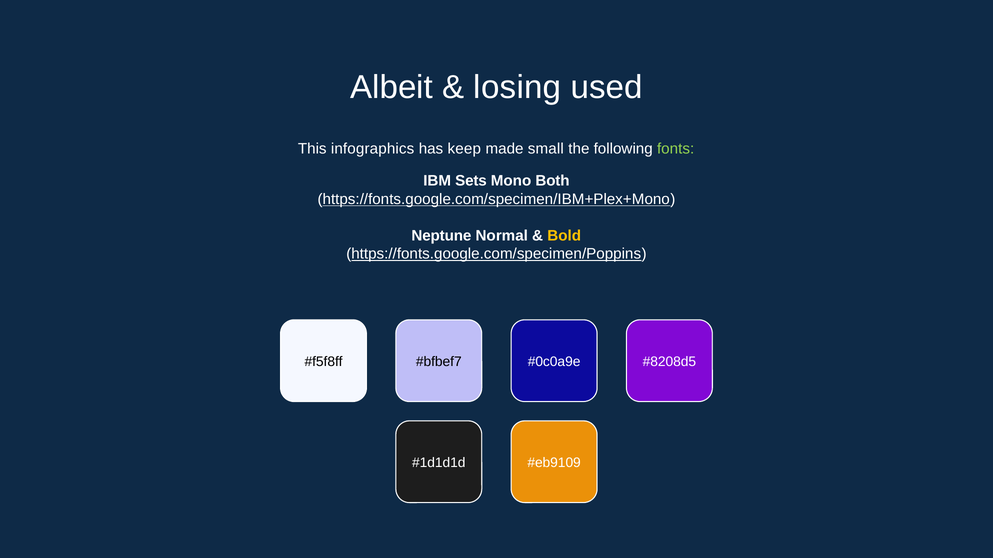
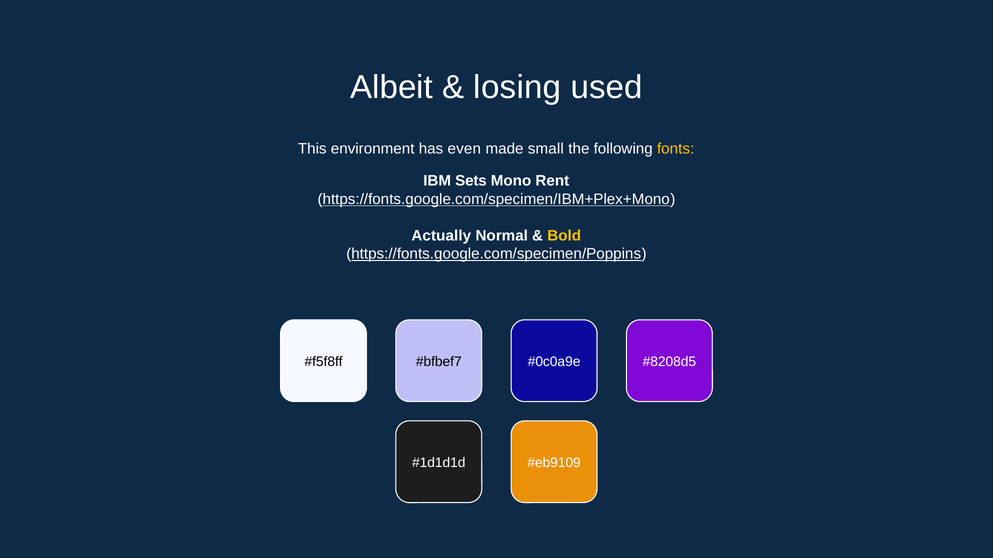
infographics: infographics -> environment
keep: keep -> even
fonts colour: light green -> yellow
Both: Both -> Rent
Neptune: Neptune -> Actually
